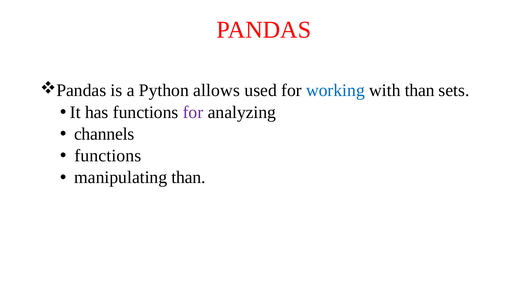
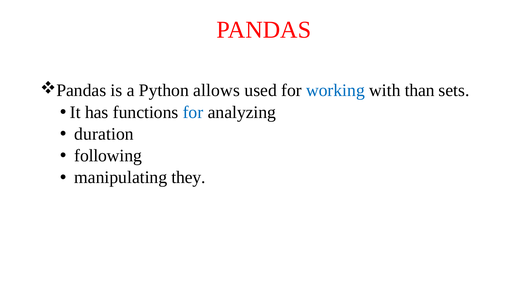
for at (193, 112) colour: purple -> blue
channels: channels -> duration
functions at (108, 156): functions -> following
manipulating than: than -> they
